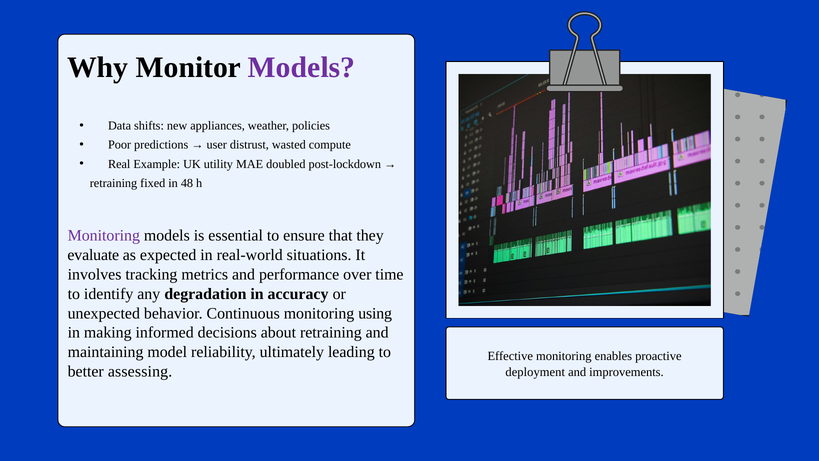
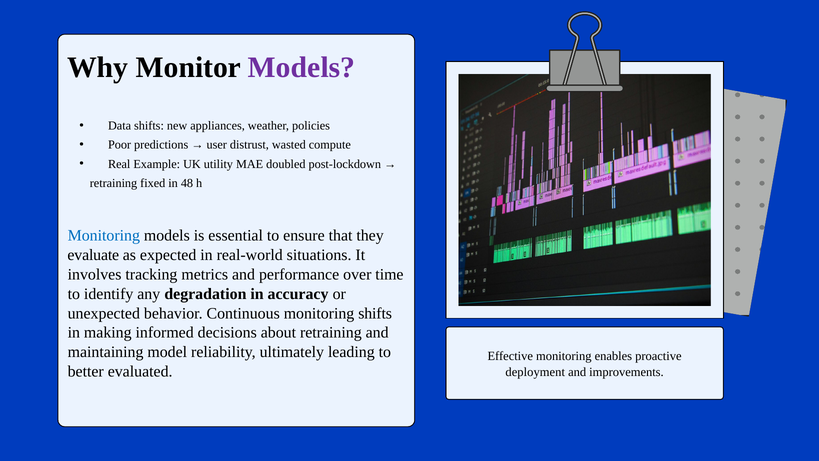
Monitoring at (104, 236) colour: purple -> blue
monitoring using: using -> shifts
assessing: assessing -> evaluated
